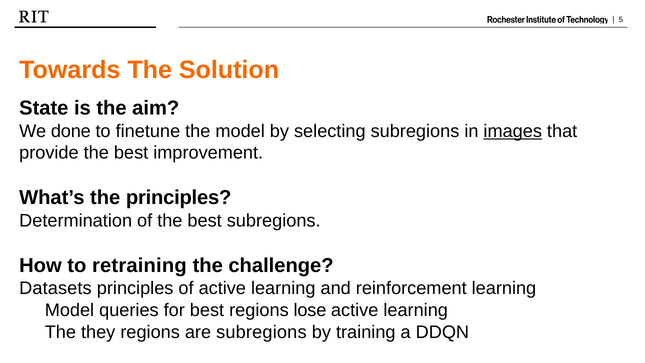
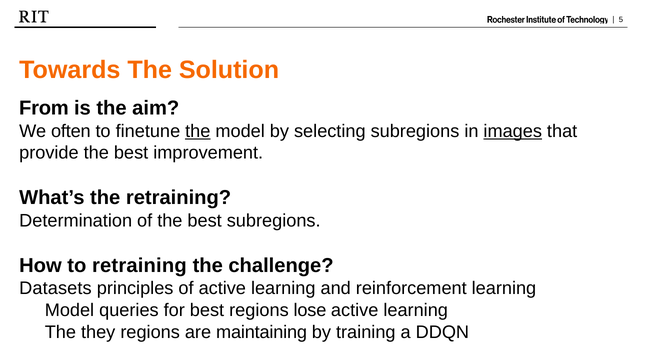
State: State -> From
done: done -> often
the at (198, 131) underline: none -> present
the principles: principles -> retraining
are subregions: subregions -> maintaining
